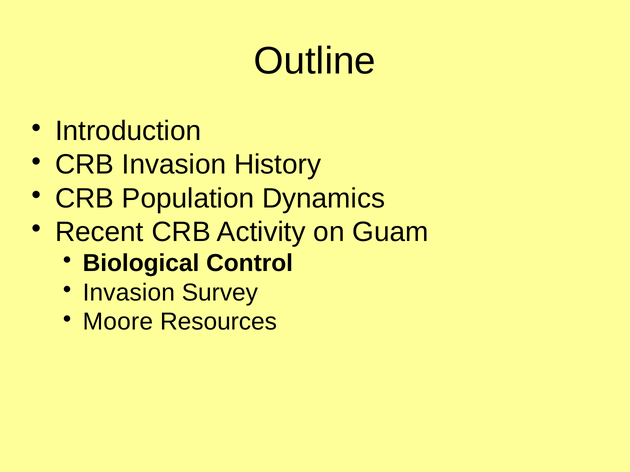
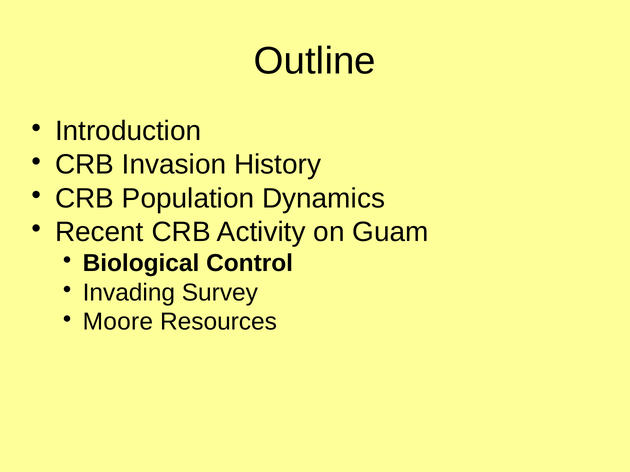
Invasion at (129, 293): Invasion -> Invading
